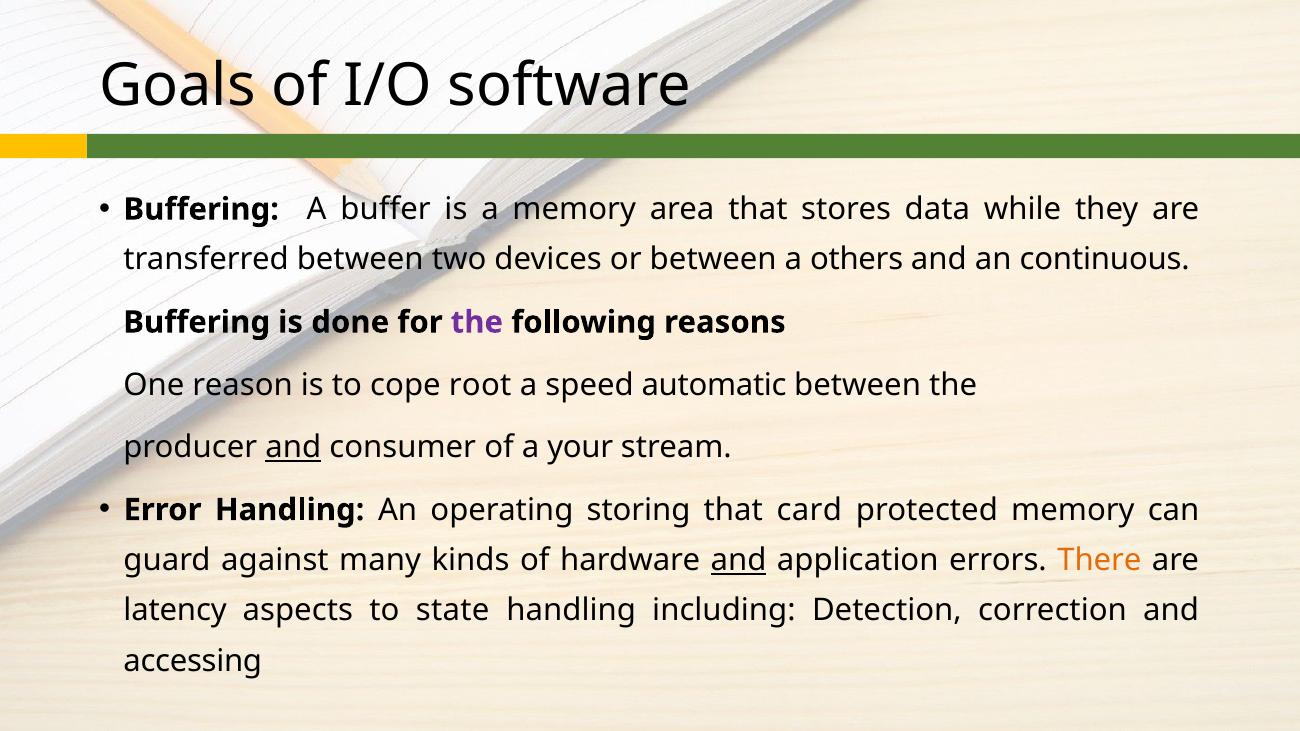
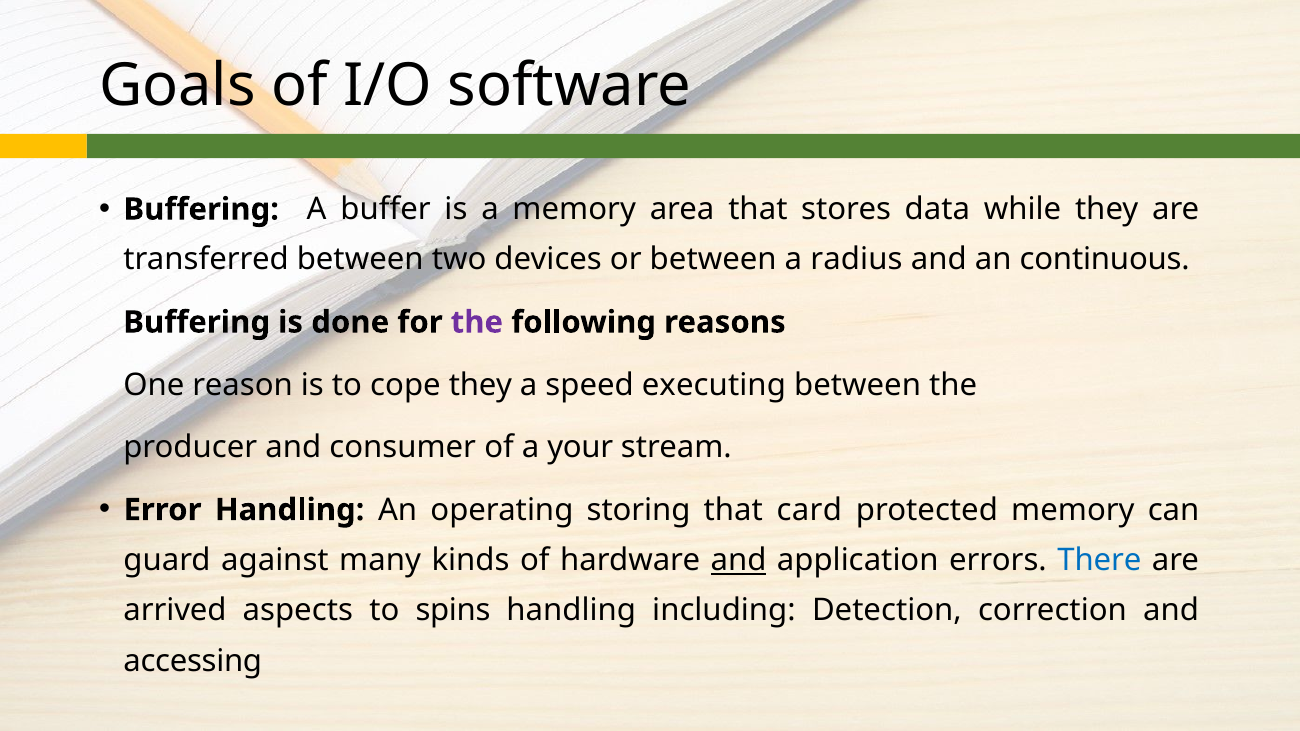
others: others -> radius
cope root: root -> they
automatic: automatic -> executing
and at (293, 448) underline: present -> none
There colour: orange -> blue
latency: latency -> arrived
state: state -> spins
